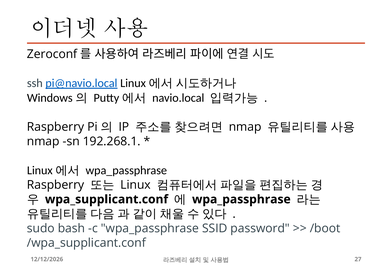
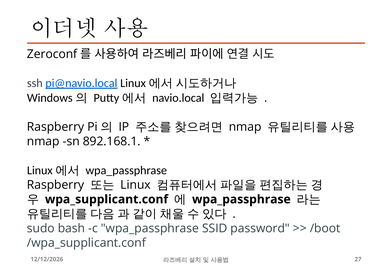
192.268.1: 192.268.1 -> 892.168.1
